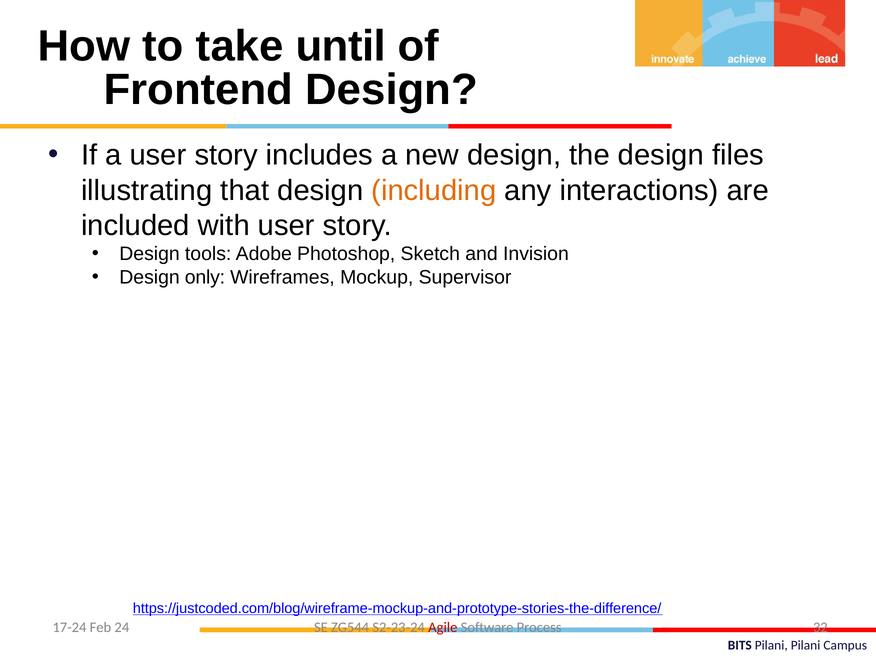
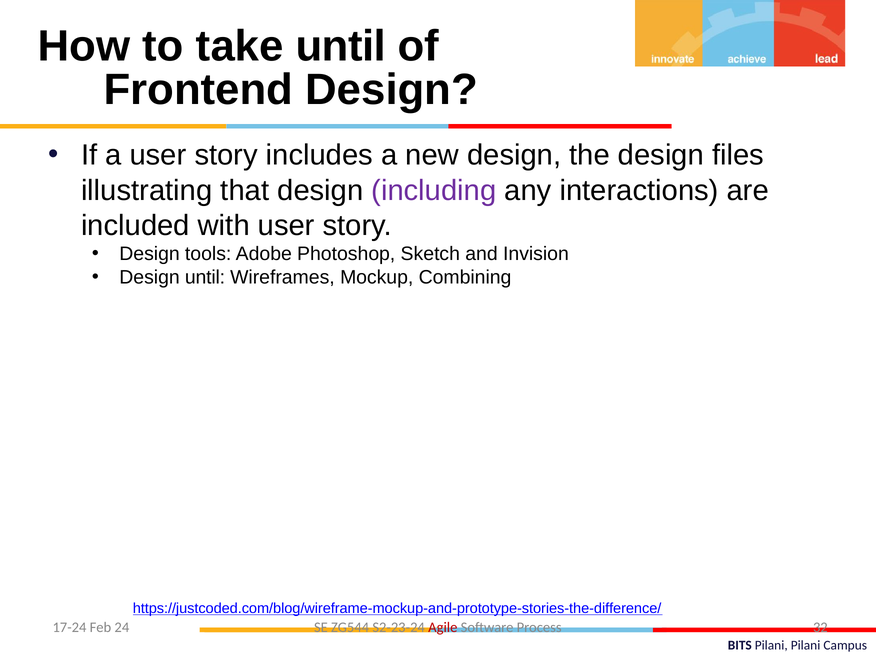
including colour: orange -> purple
Design only: only -> until
Supervisor: Supervisor -> Combining
